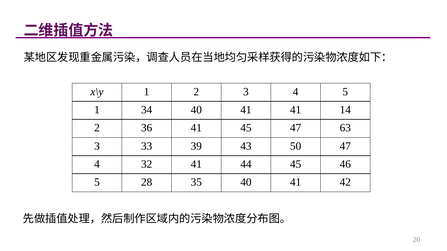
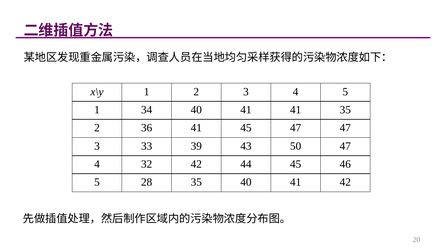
41 14: 14 -> 35
47 63: 63 -> 47
32 41: 41 -> 42
